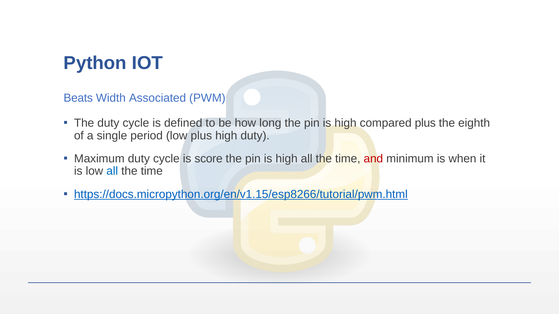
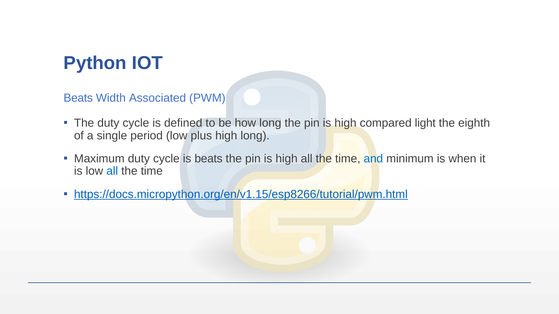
compared plus: plus -> light
high duty: duty -> long
is score: score -> beats
and colour: red -> blue
